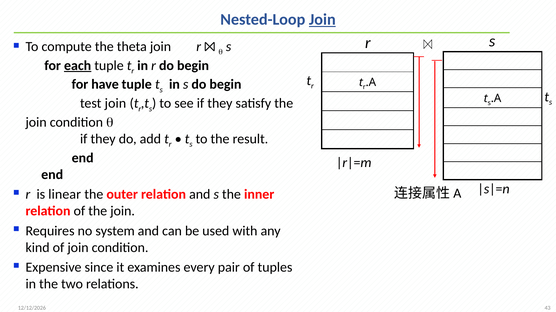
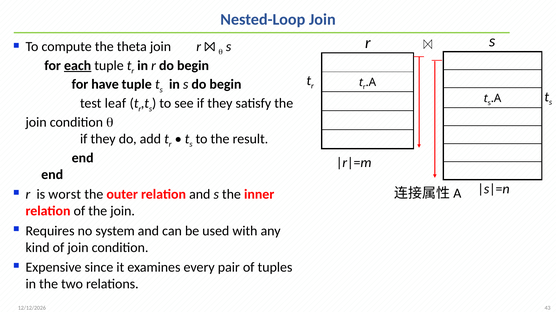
Join at (322, 20) underline: present -> none
test join: join -> leaf
linear: linear -> worst
